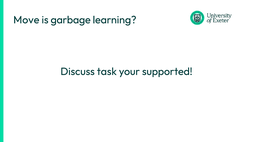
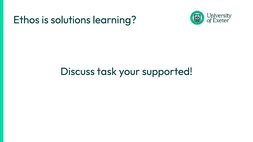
Move: Move -> Ethos
garbage: garbage -> solutions
